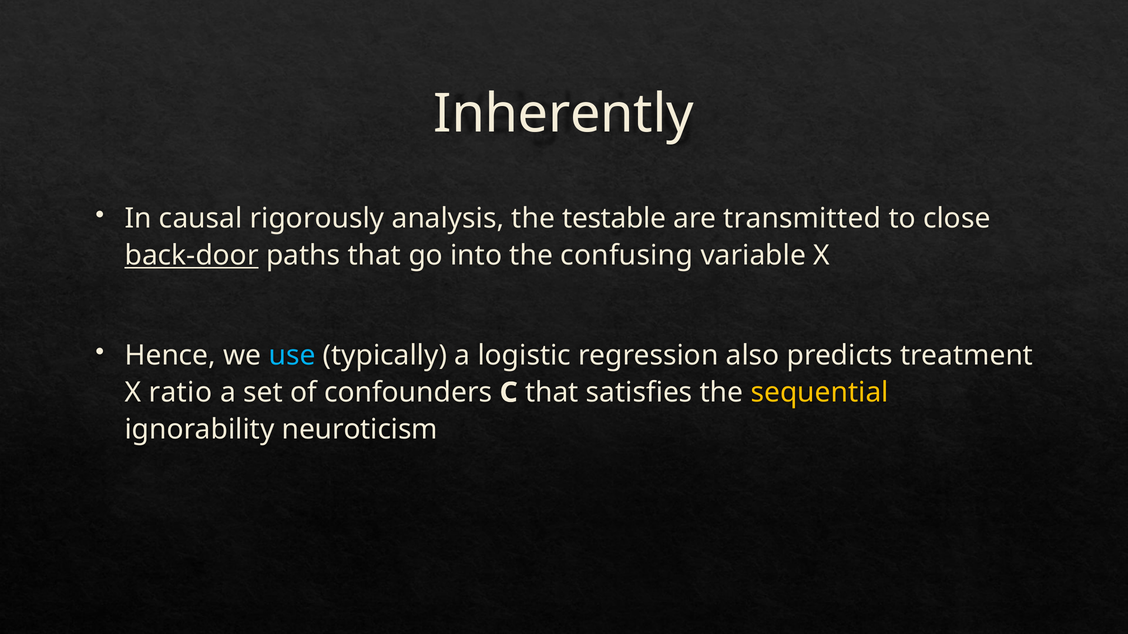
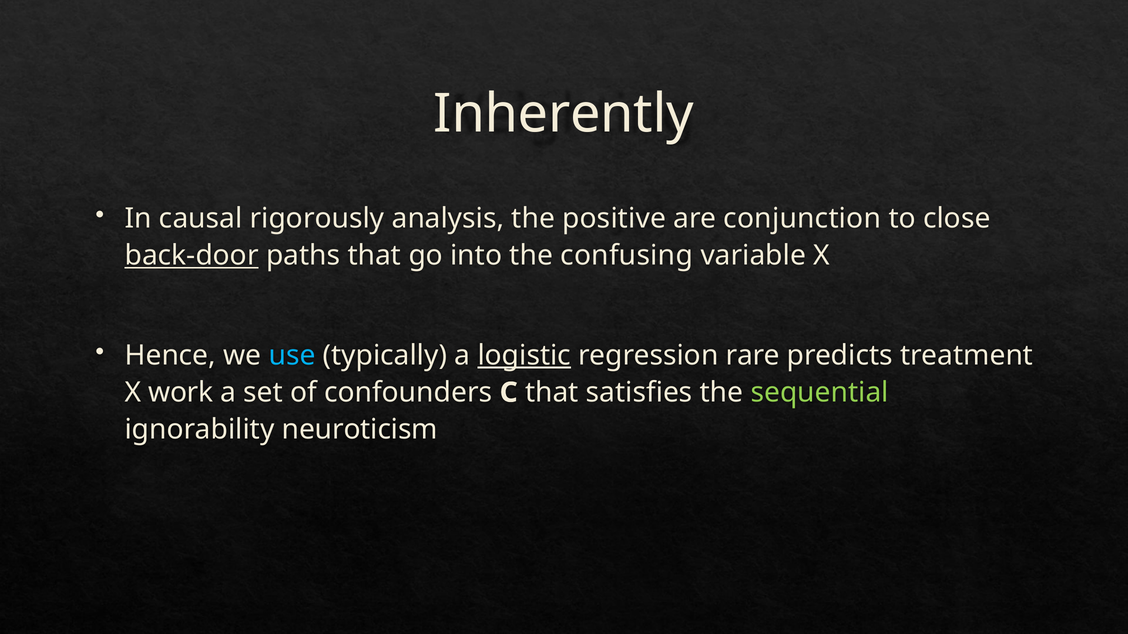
testable: testable -> positive
transmitted: transmitted -> conjunction
logistic underline: none -> present
also: also -> rare
ratio: ratio -> work
sequential colour: yellow -> light green
